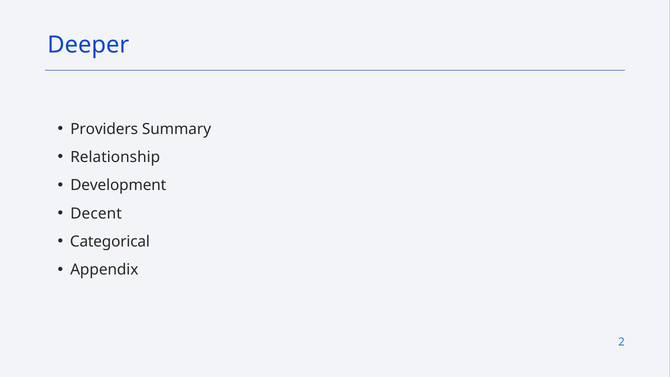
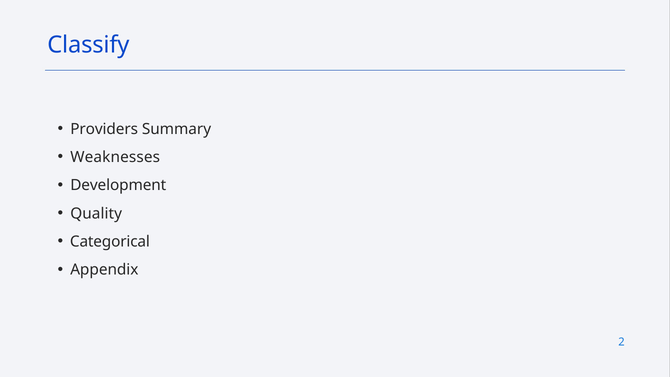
Deeper: Deeper -> Classify
Relationship: Relationship -> Weaknesses
Decent: Decent -> Quality
